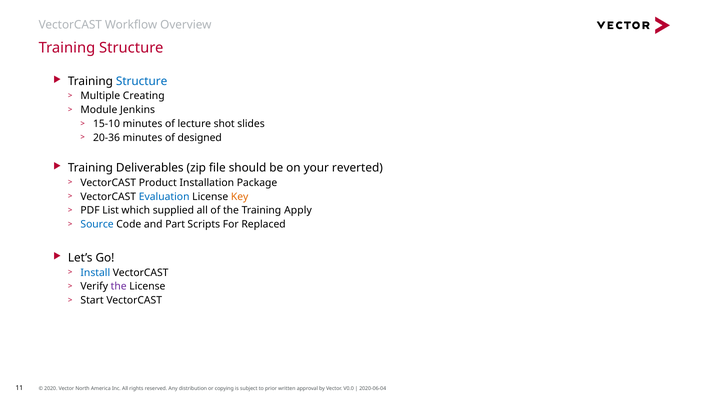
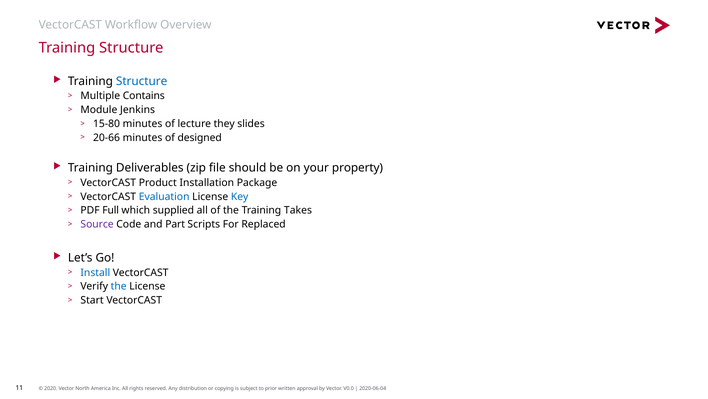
Creating: Creating -> Contains
15-10: 15-10 -> 15-80
shot: shot -> they
20-36: 20-36 -> 20-66
reverted: reverted -> property
Key colour: orange -> blue
List: List -> Full
Apply: Apply -> Takes
Source colour: blue -> purple
the at (119, 286) colour: purple -> blue
